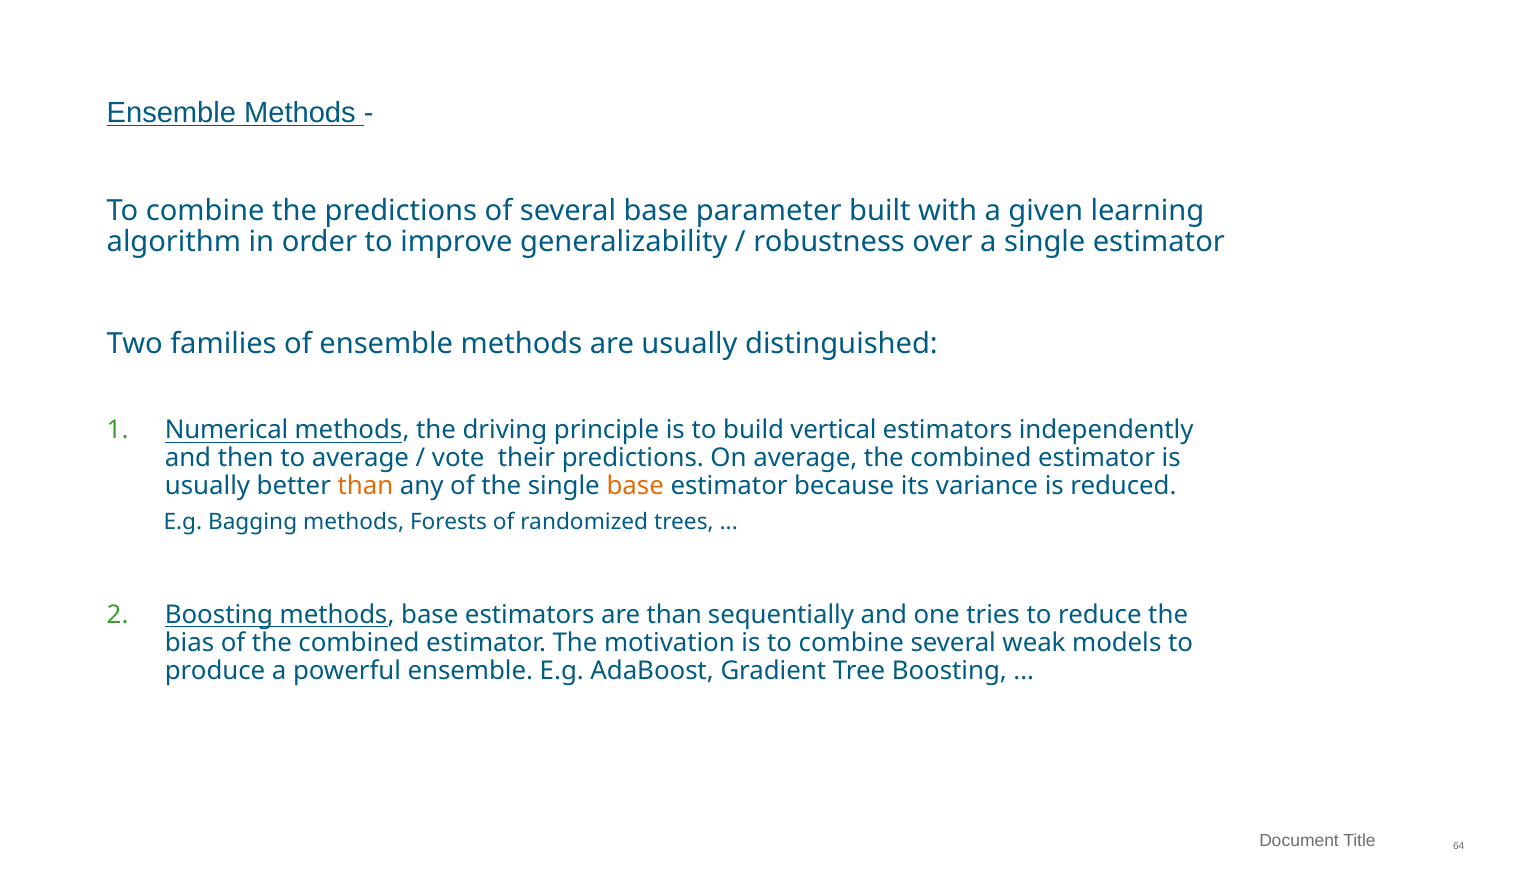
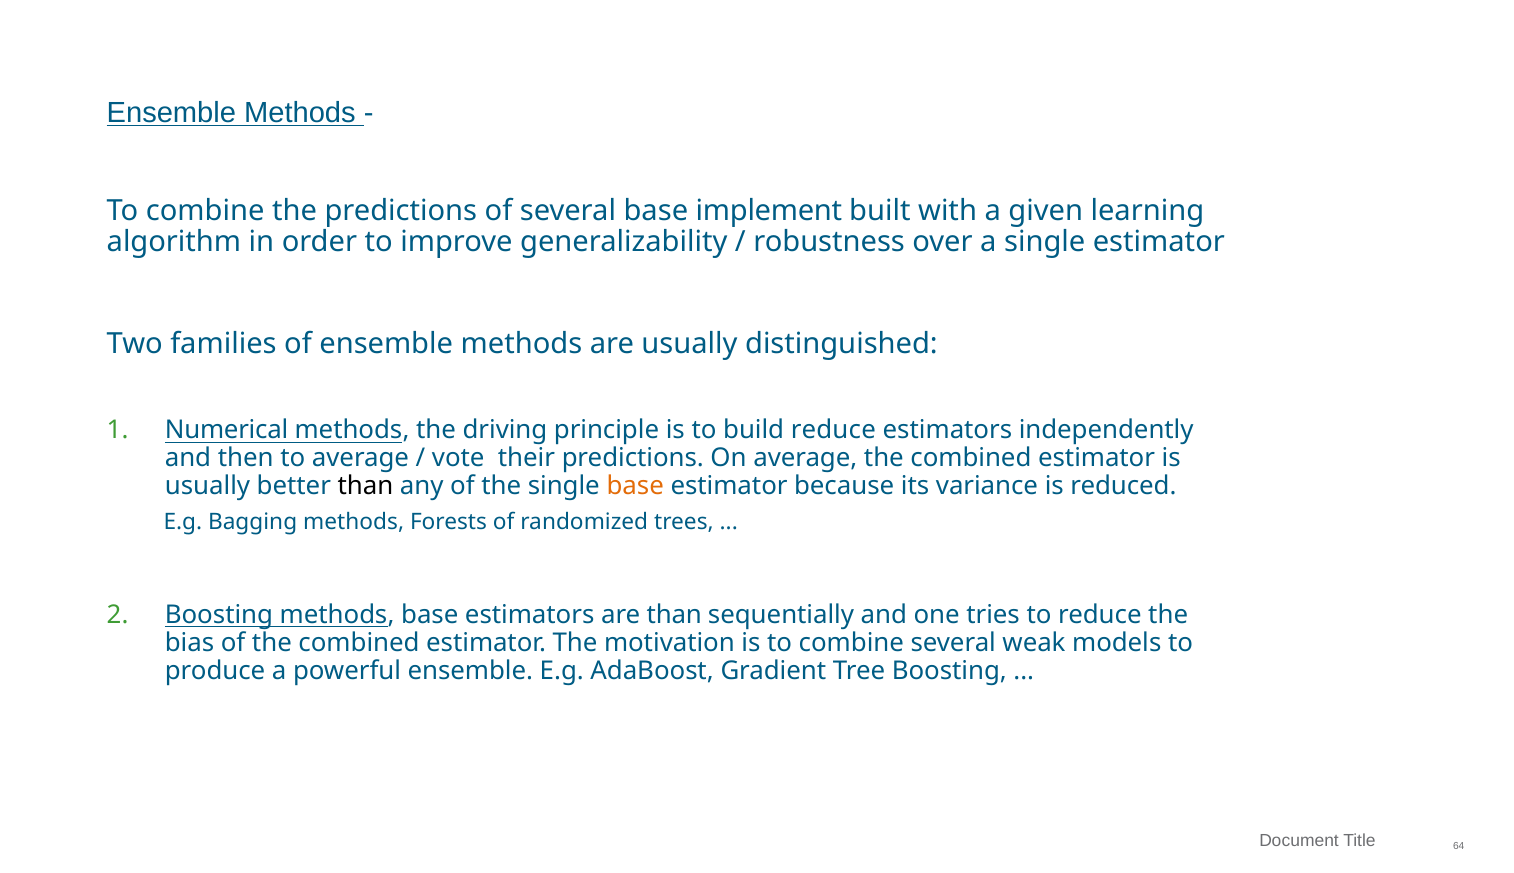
parameter: parameter -> implement
build vertical: vertical -> reduce
than at (366, 487) colour: orange -> black
